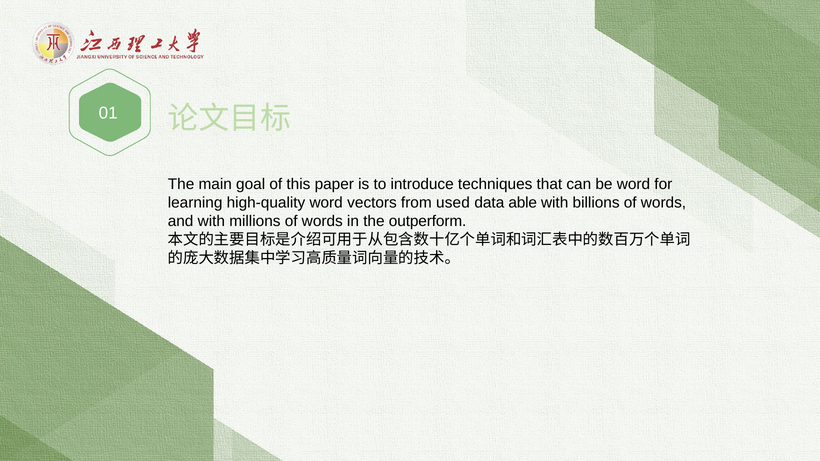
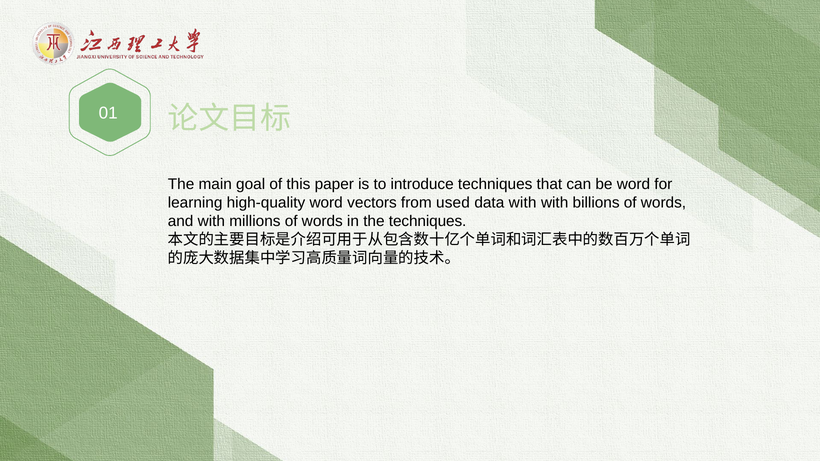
data able: able -> with
the outperform: outperform -> techniques
